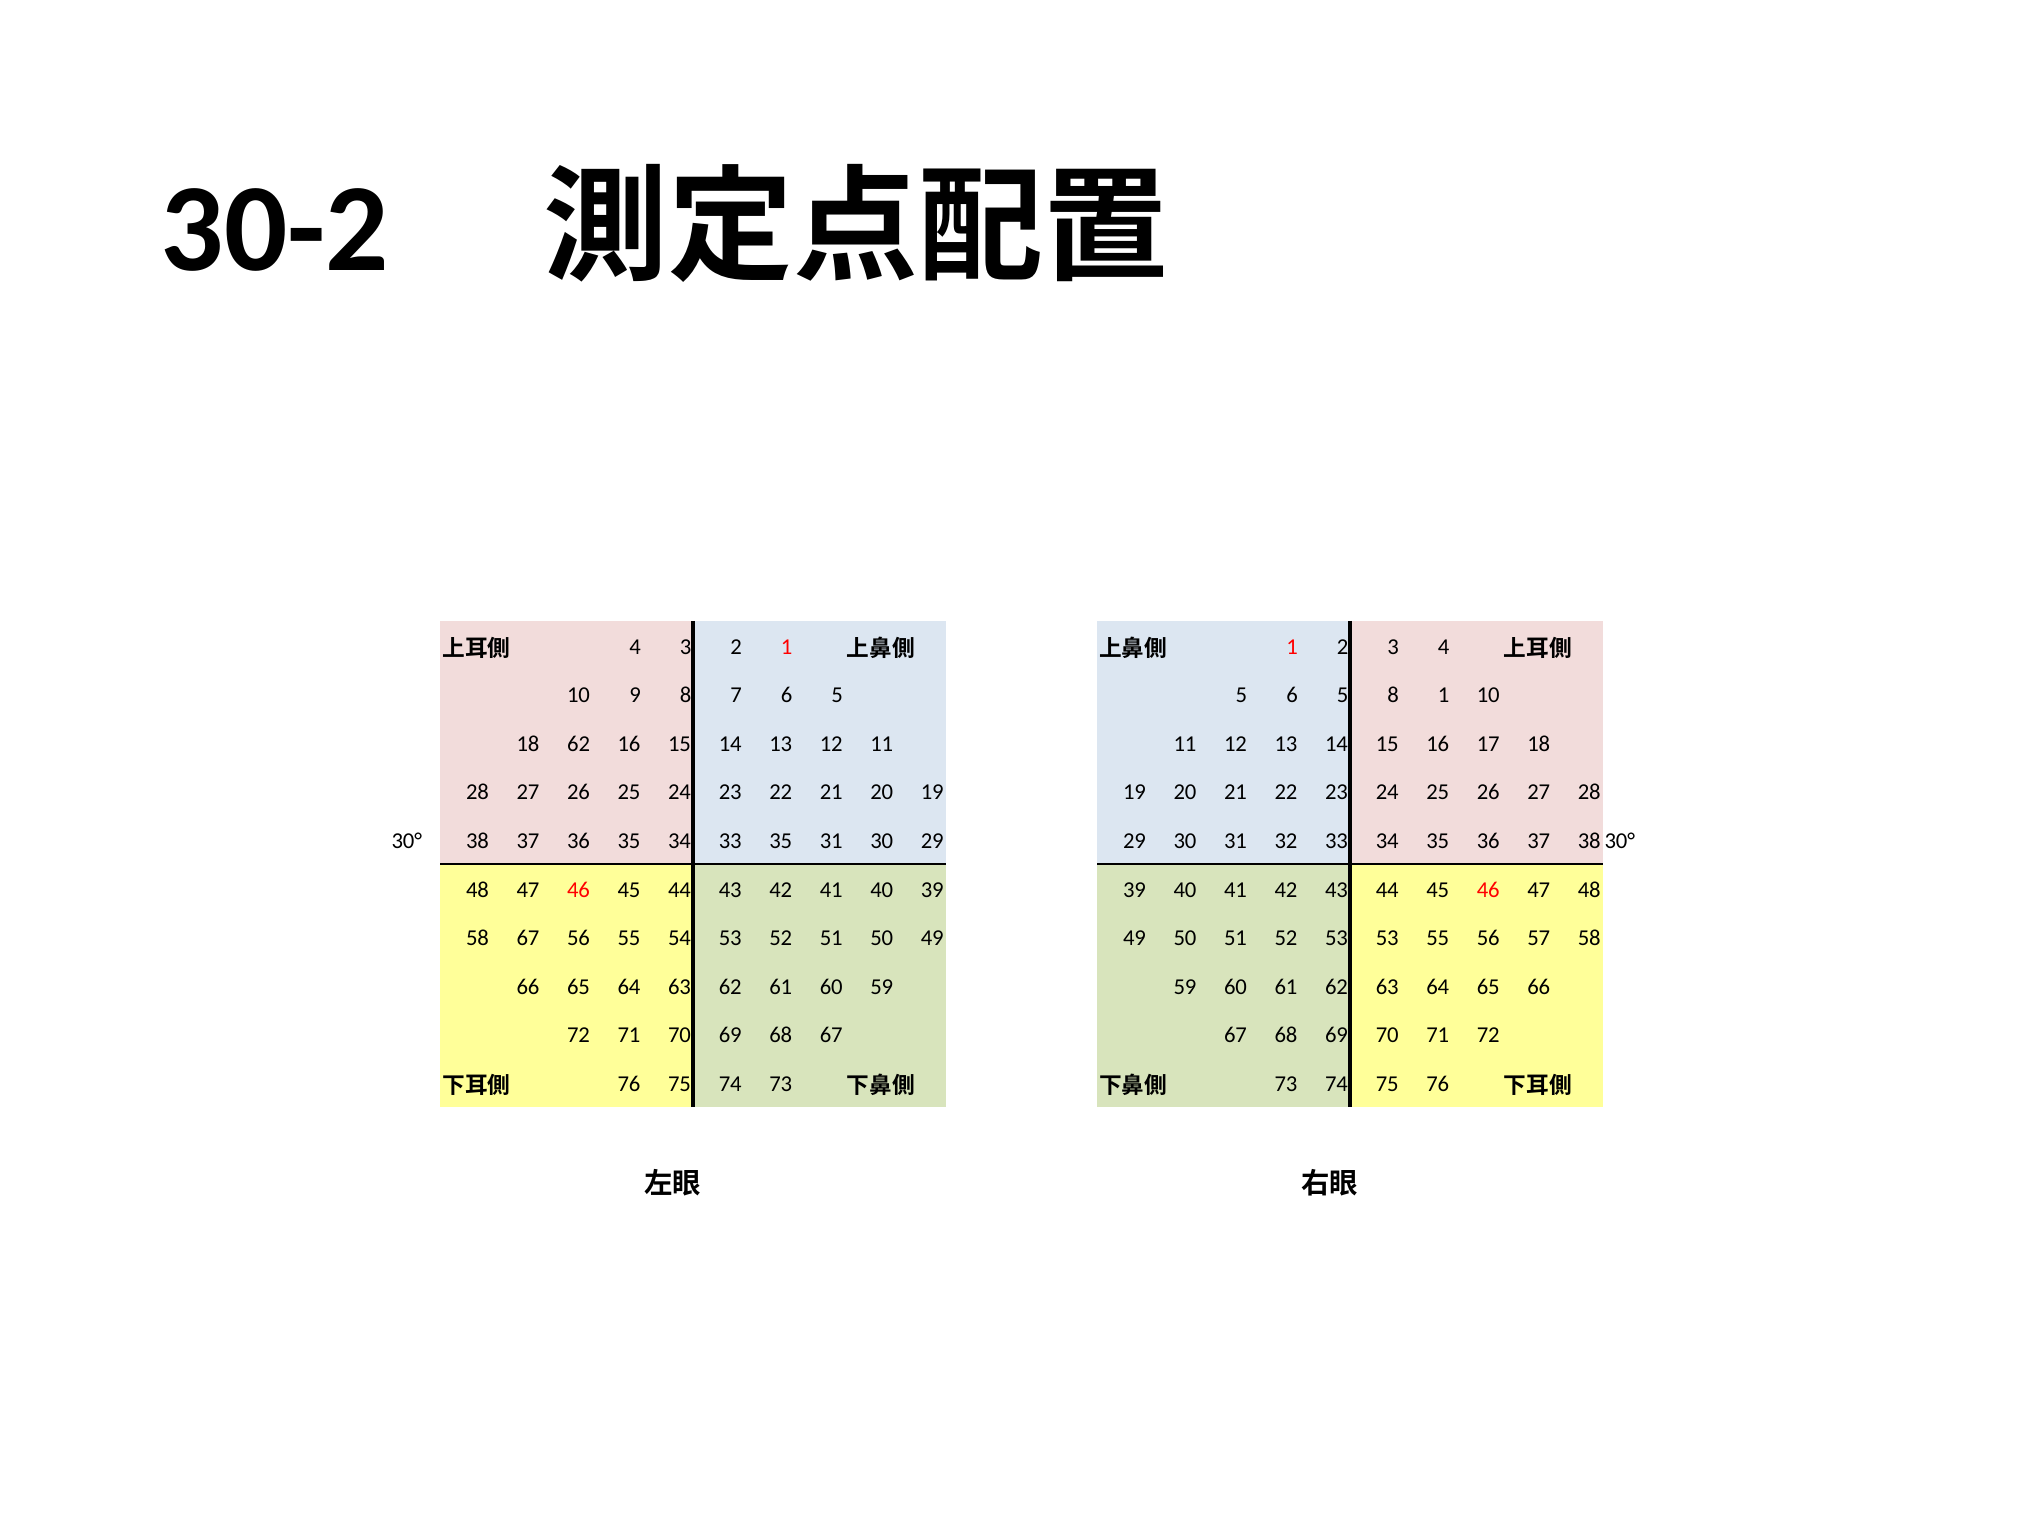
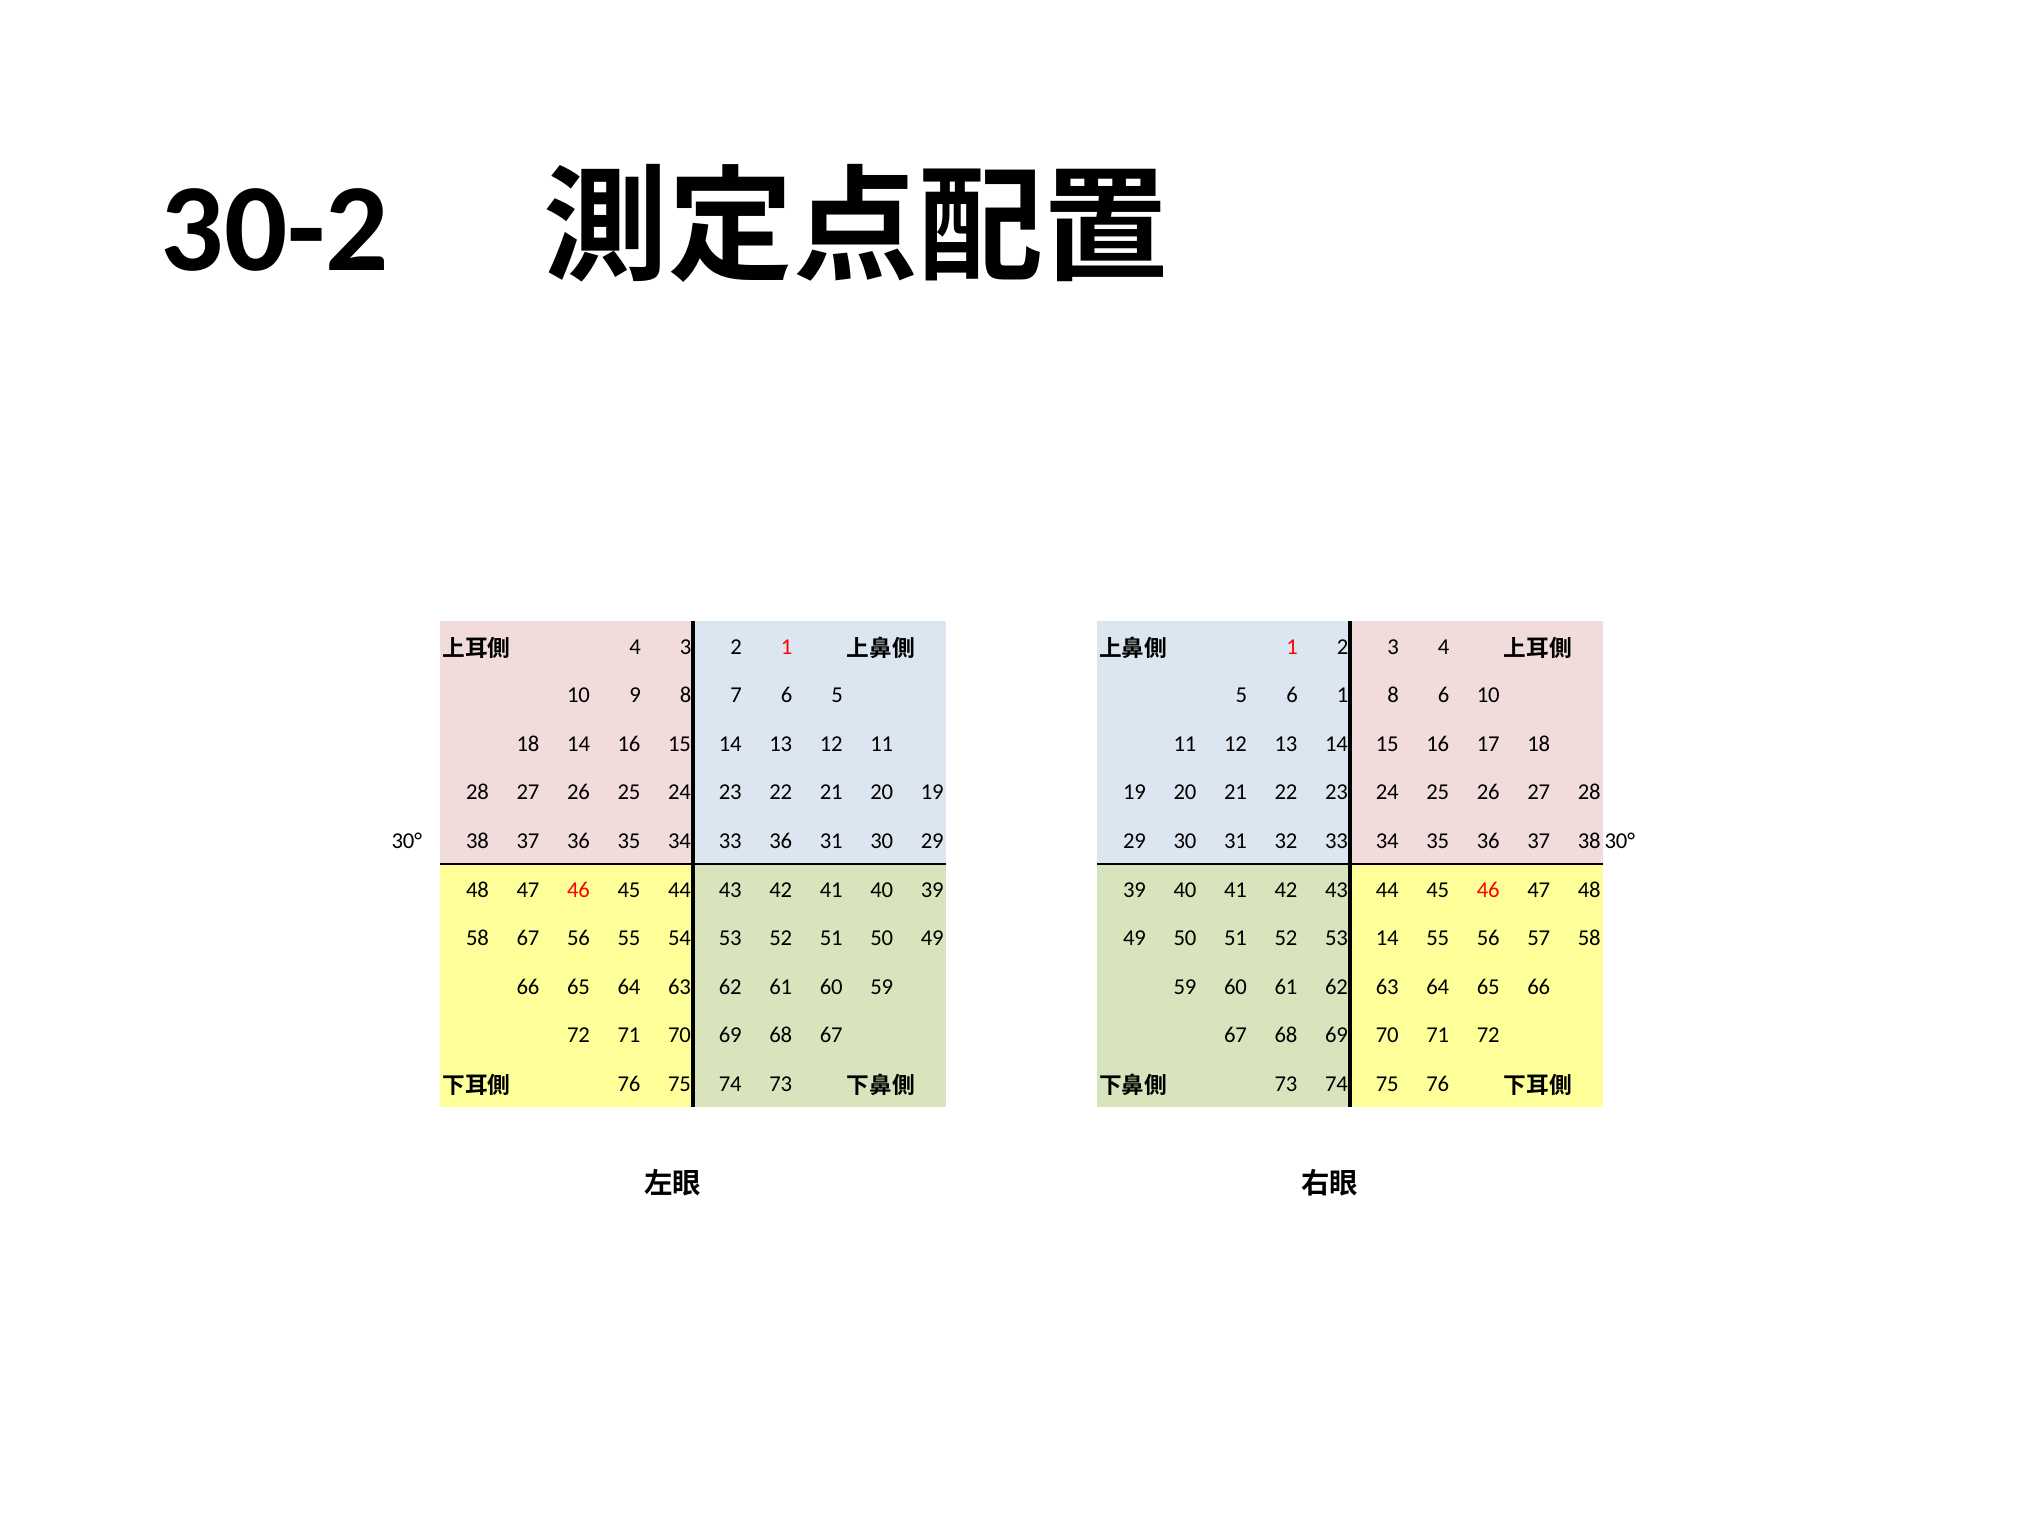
5 6 5: 5 -> 1
8 1: 1 -> 6
18 62: 62 -> 14
33 35: 35 -> 36
53 53: 53 -> 14
